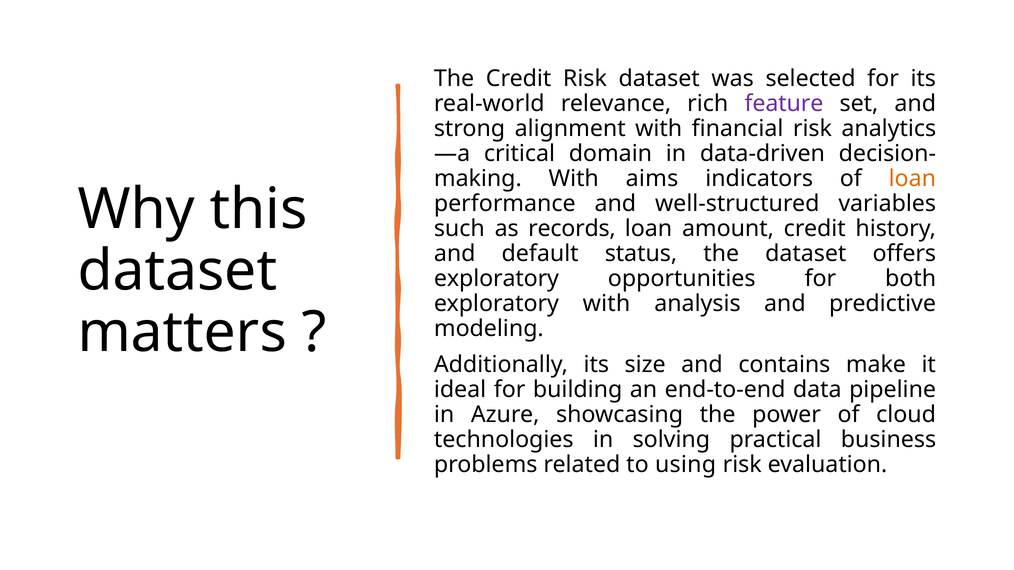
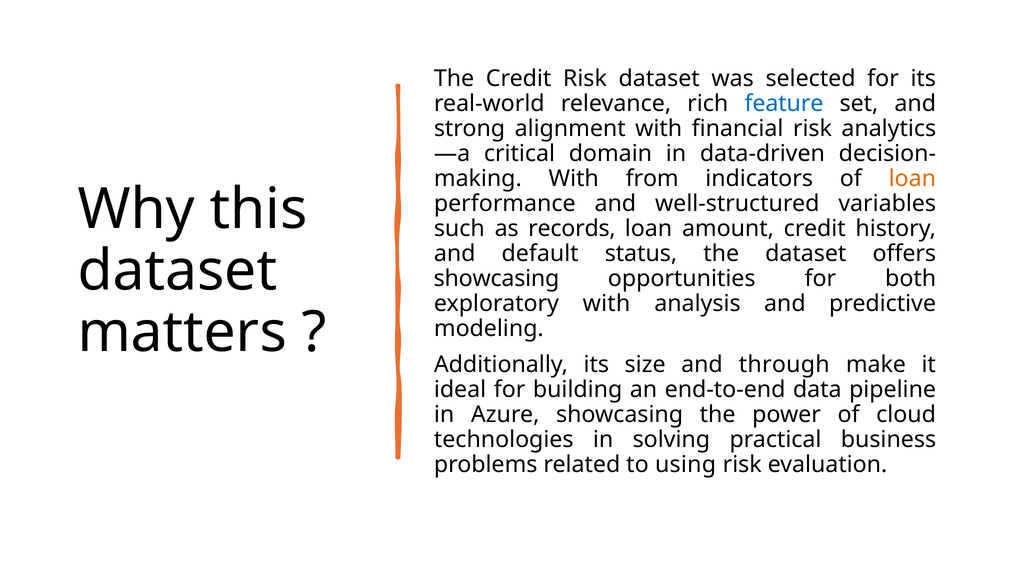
feature colour: purple -> blue
aims: aims -> from
exploratory at (496, 279): exploratory -> showcasing
contains: contains -> through
